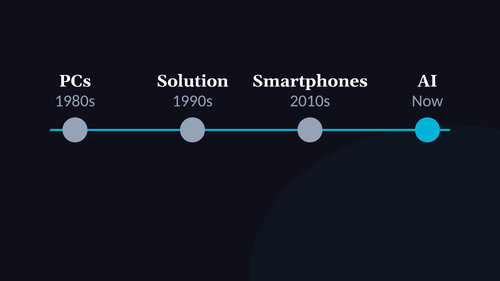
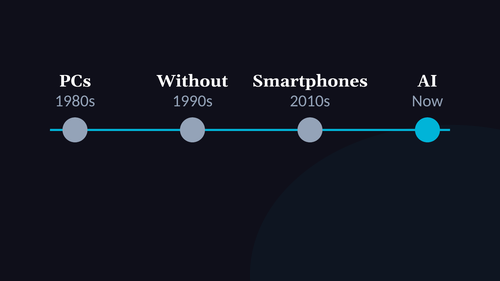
Solution: Solution -> Without
